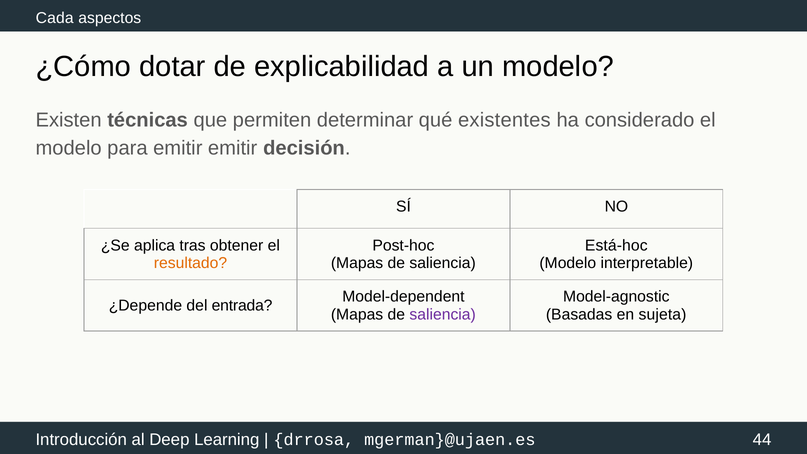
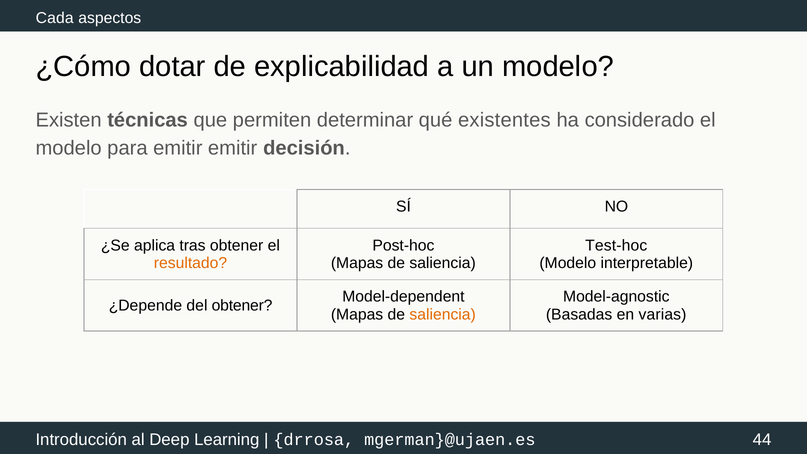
Está-hoc: Está-hoc -> Test-hoc
del entrada: entrada -> obtener
saliencia at (443, 314) colour: purple -> orange
sujeta: sujeta -> varias
